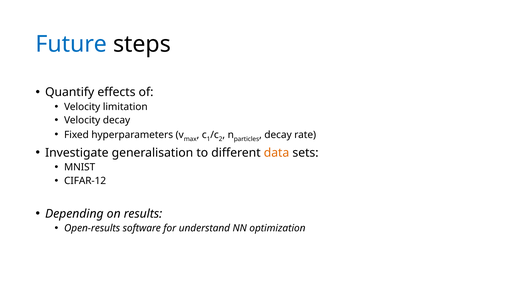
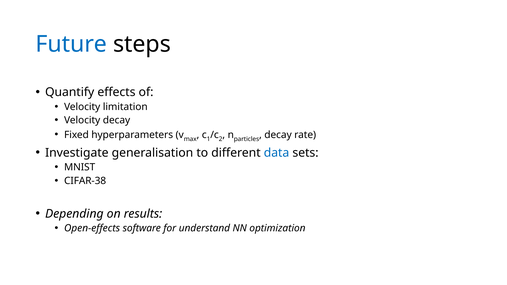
data colour: orange -> blue
CIFAR-12: CIFAR-12 -> CIFAR-38
Open-results: Open-results -> Open-effects
